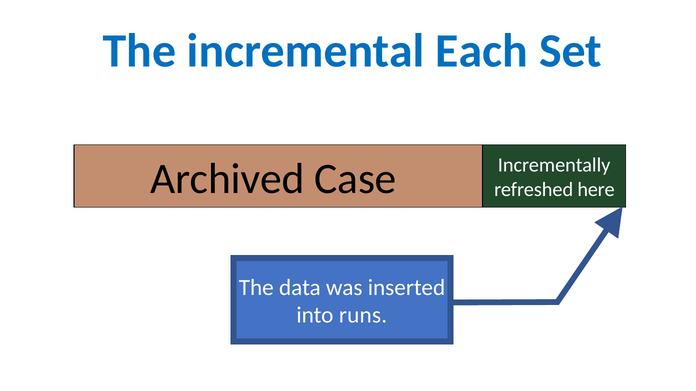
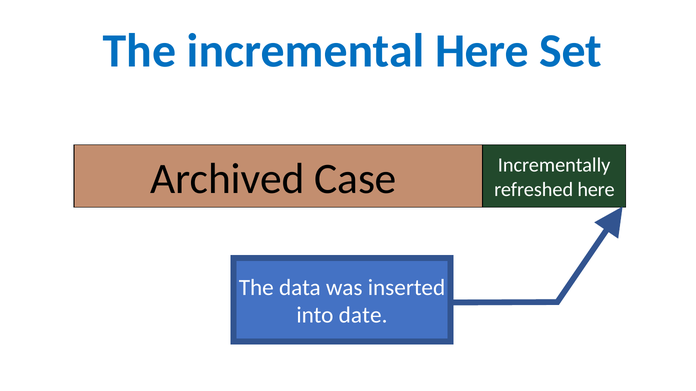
incremental Each: Each -> Here
runs: runs -> date
